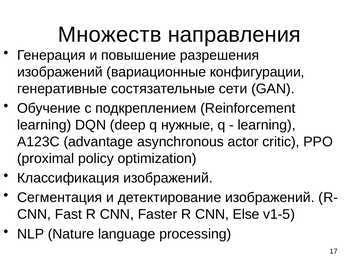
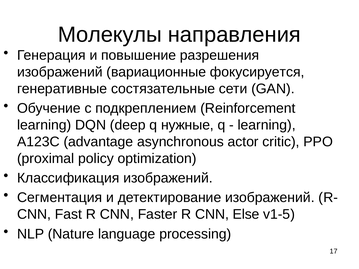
Множеств: Множеств -> Молекулы
конфигурации: конфигурации -> фокусируется
